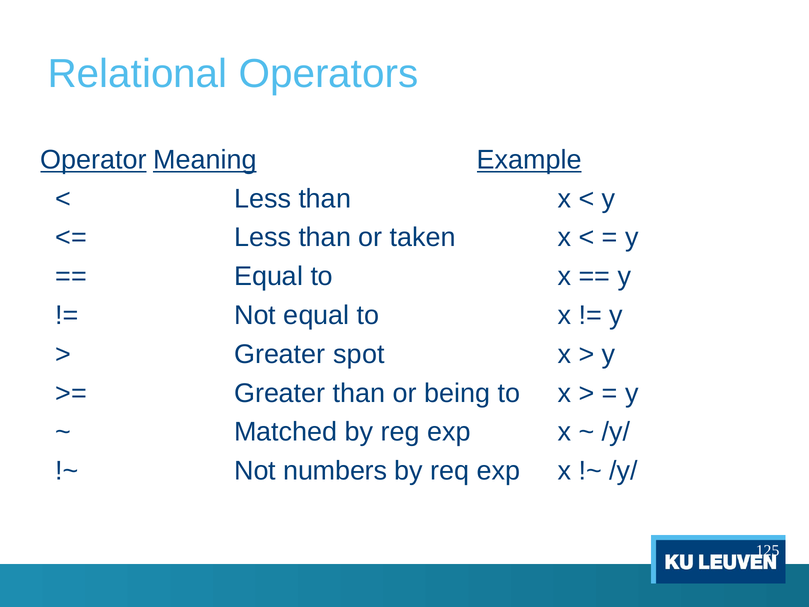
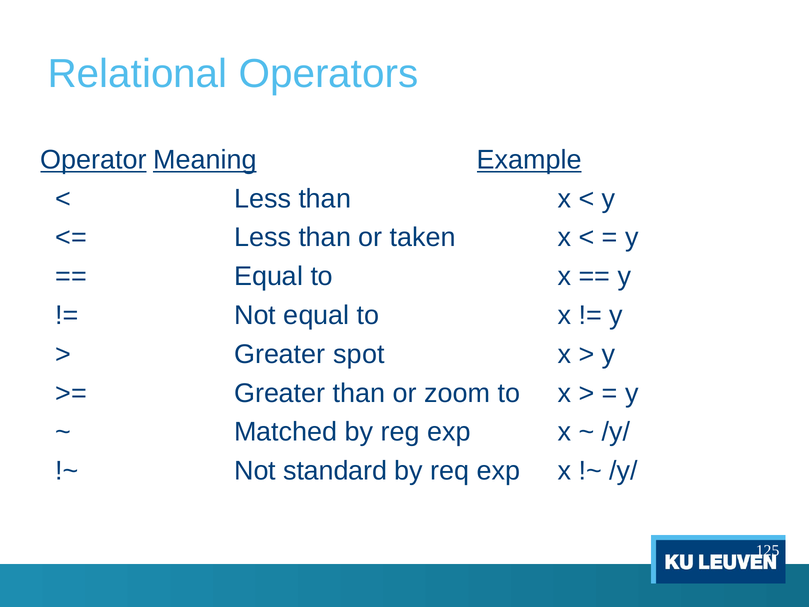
being: being -> zoom
numbers: numbers -> standard
